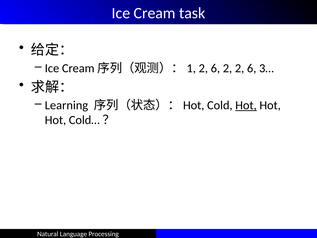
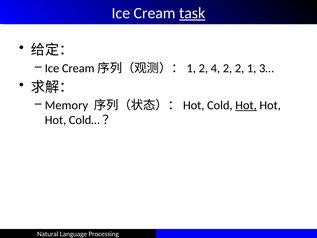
task underline: none -> present
6 at (215, 68): 6 -> 4
2 2 6: 6 -> 1
Learning: Learning -> Memory
